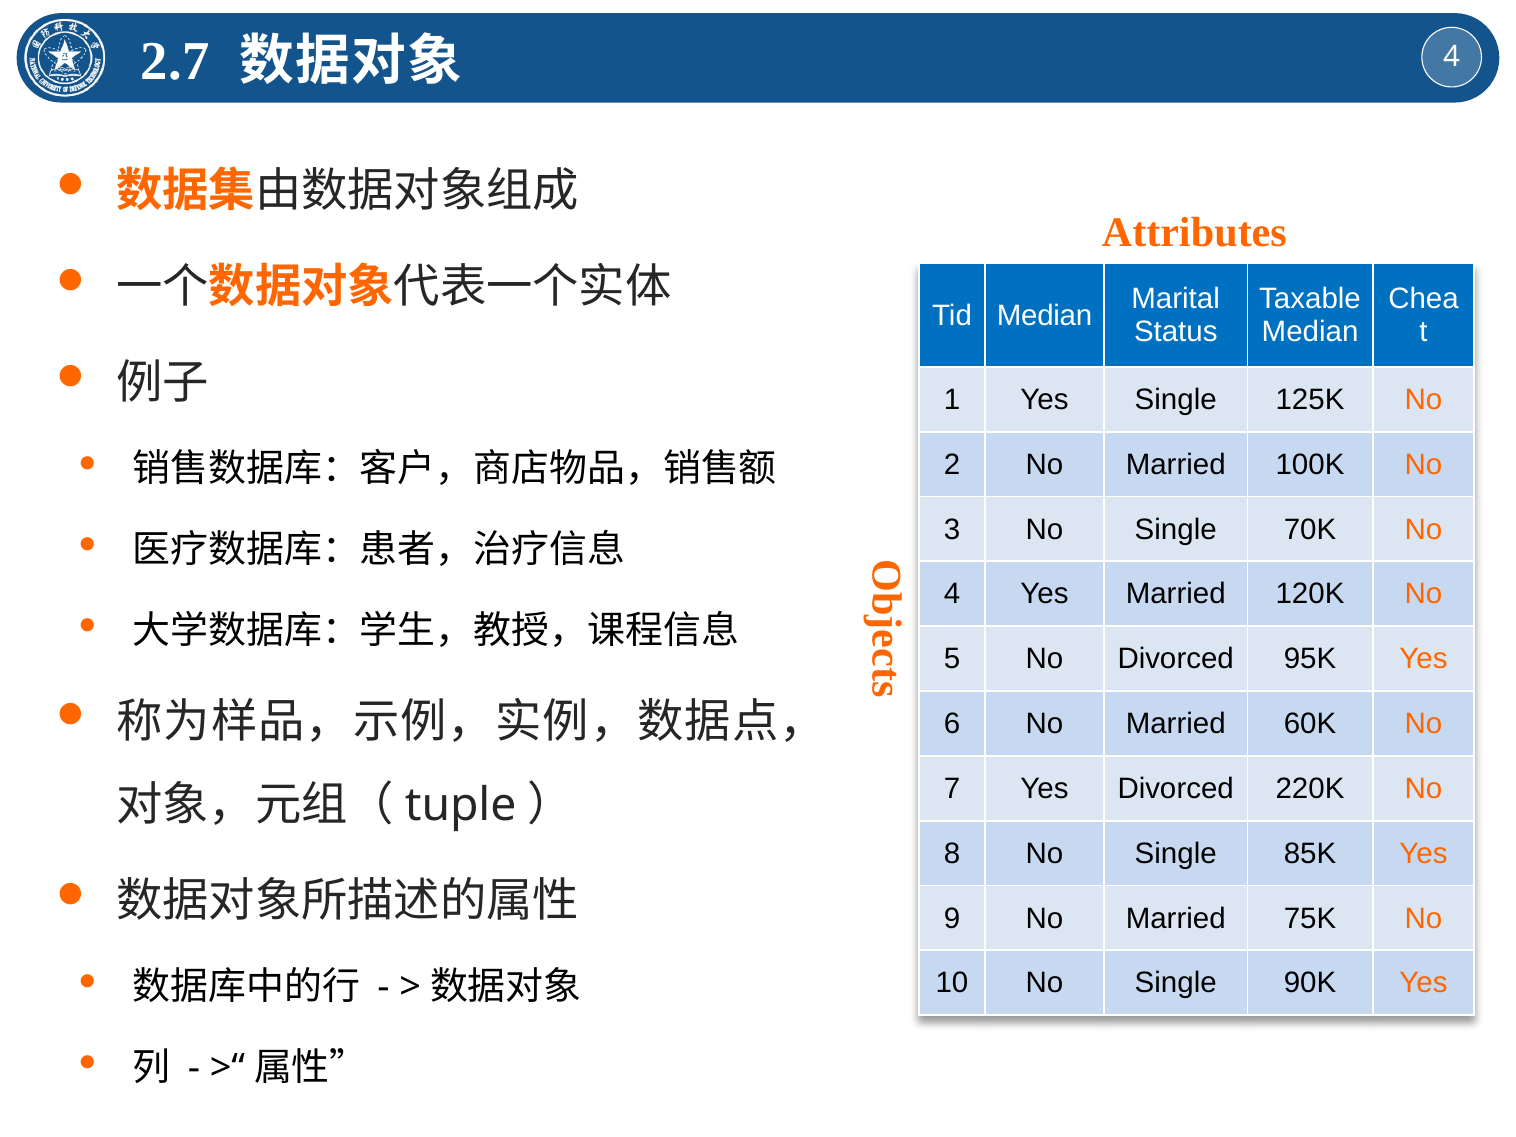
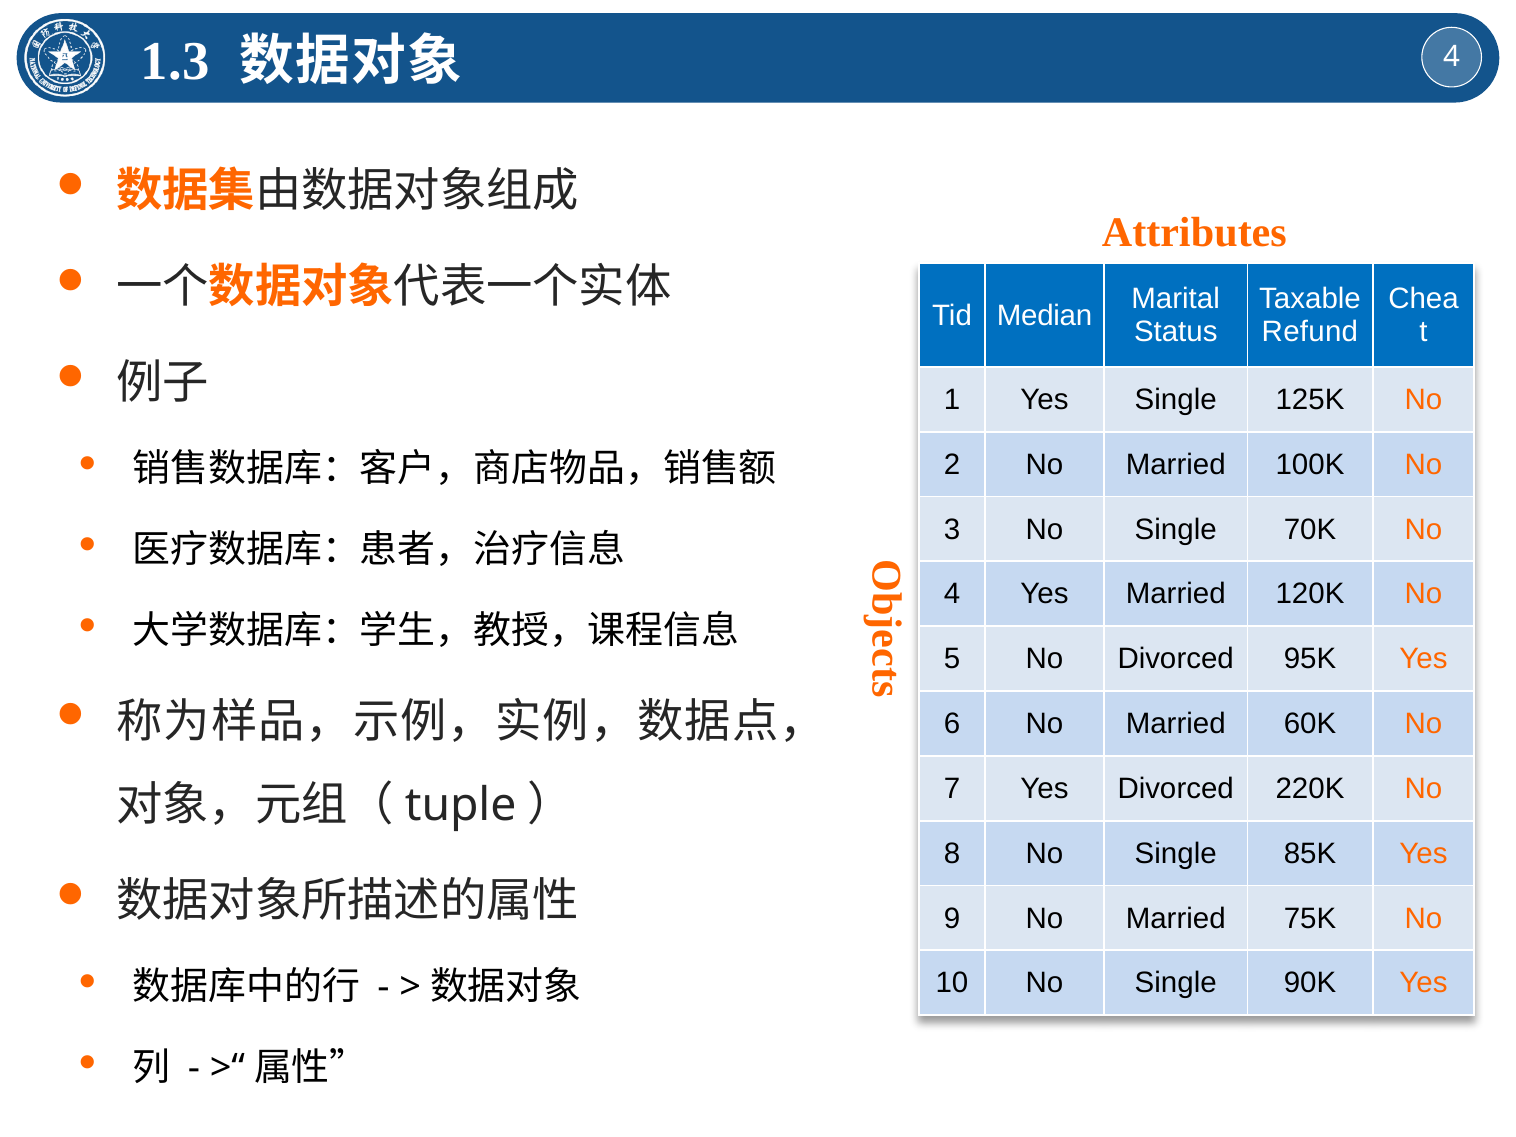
2.7: 2.7 -> 1.3
Median at (1310, 332): Median -> Refund
